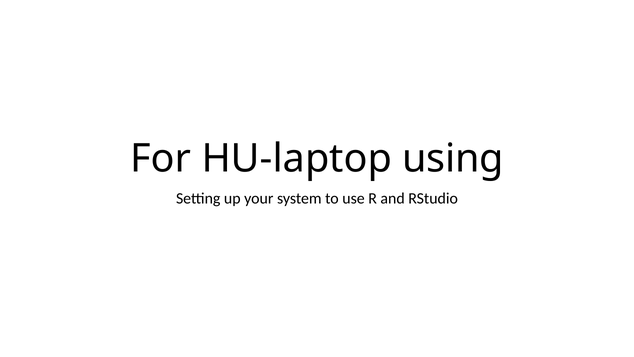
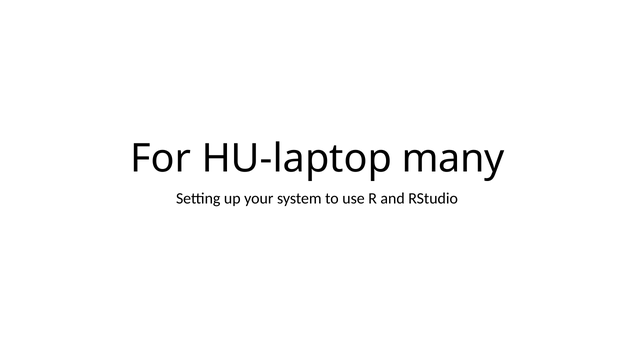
using: using -> many
